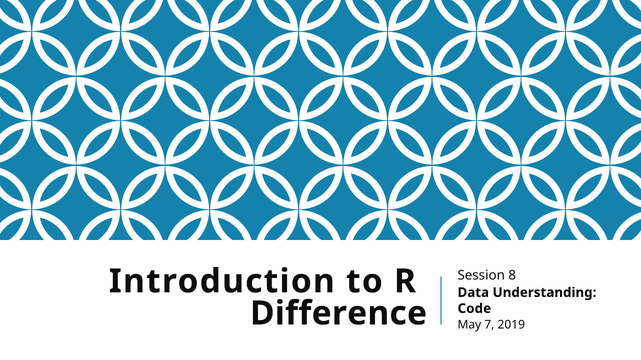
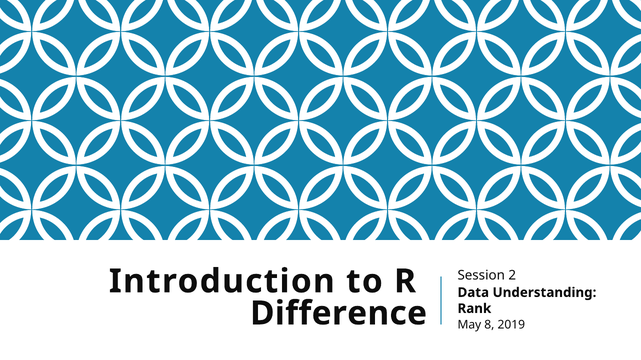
8: 8 -> 2
Code: Code -> Rank
7: 7 -> 8
